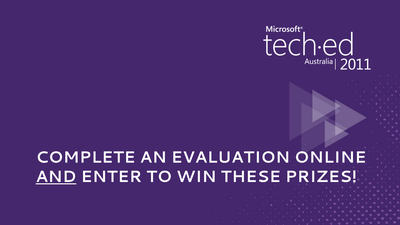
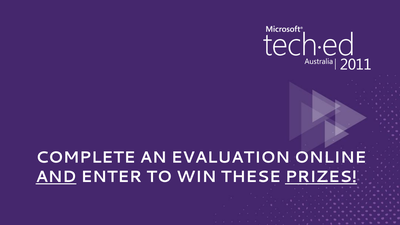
PRIZES underline: none -> present
